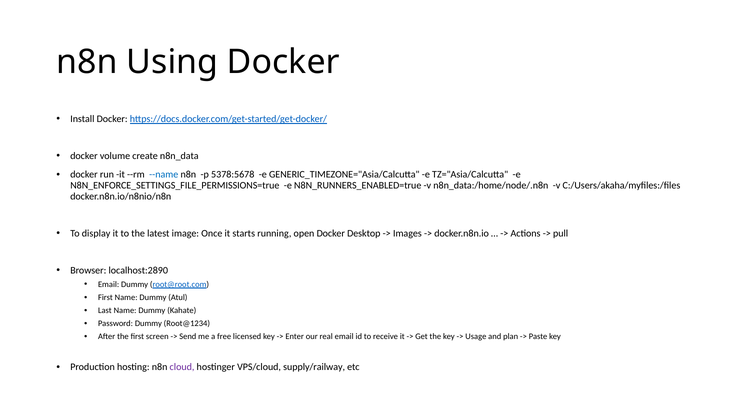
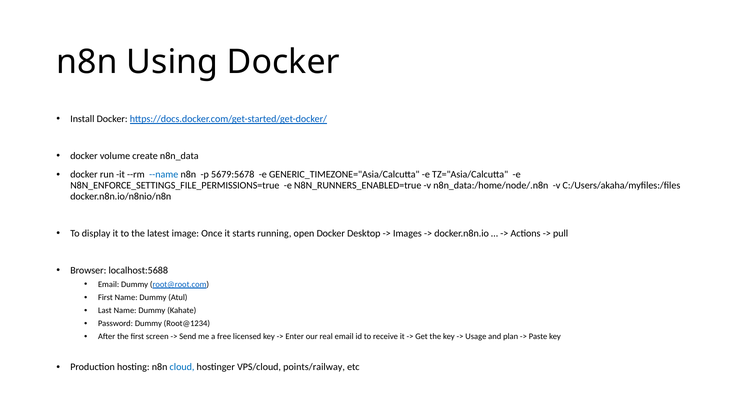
5378:5678: 5378:5678 -> 5679:5678
localhost:2890: localhost:2890 -> localhost:5688
cloud colour: purple -> blue
supply/railway: supply/railway -> points/railway
